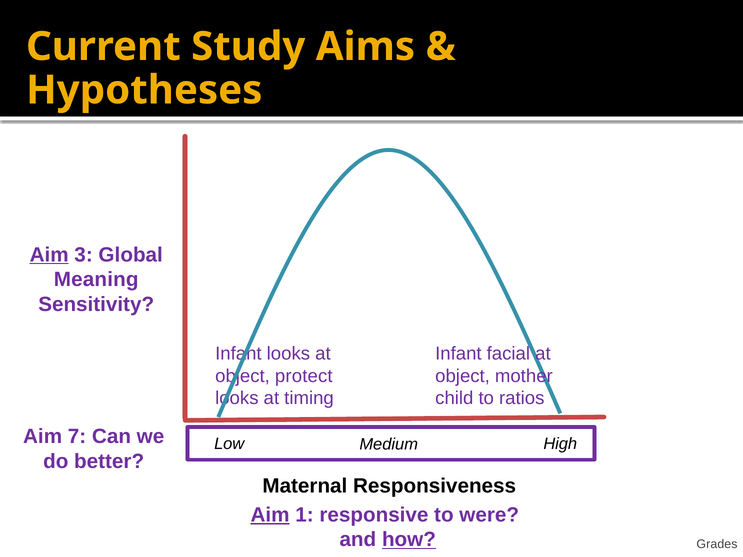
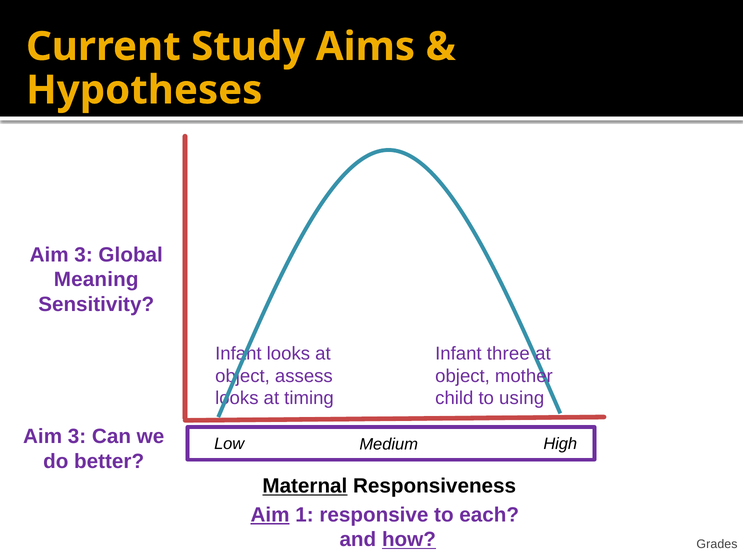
Aim at (49, 255) underline: present -> none
facial: facial -> three
protect: protect -> assess
ratios: ratios -> using
7 at (77, 437): 7 -> 3
Maternal underline: none -> present
were: were -> each
